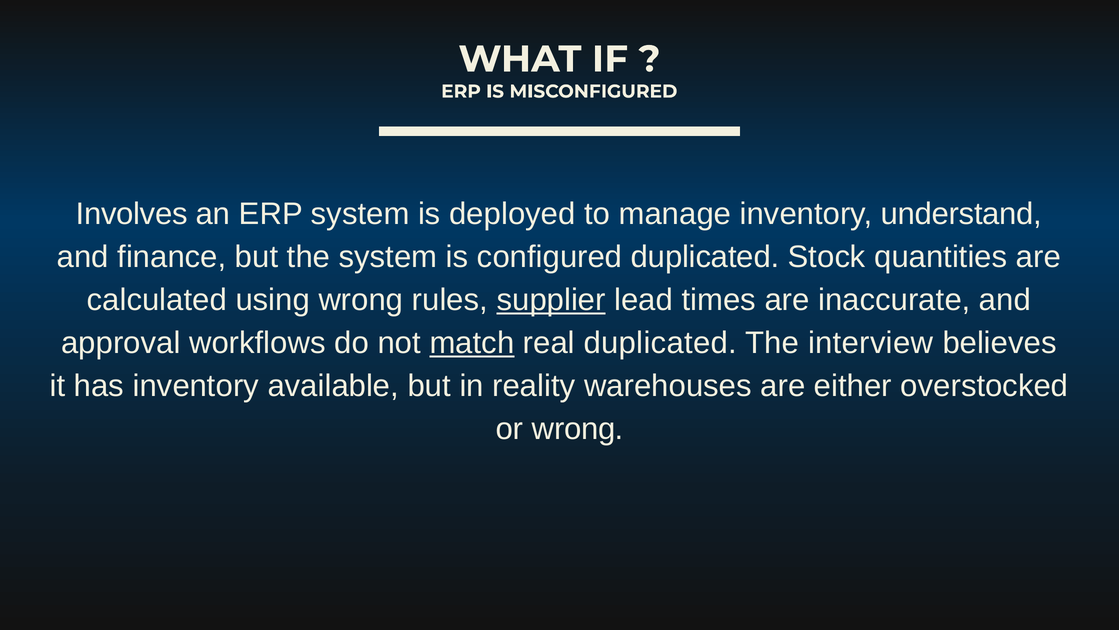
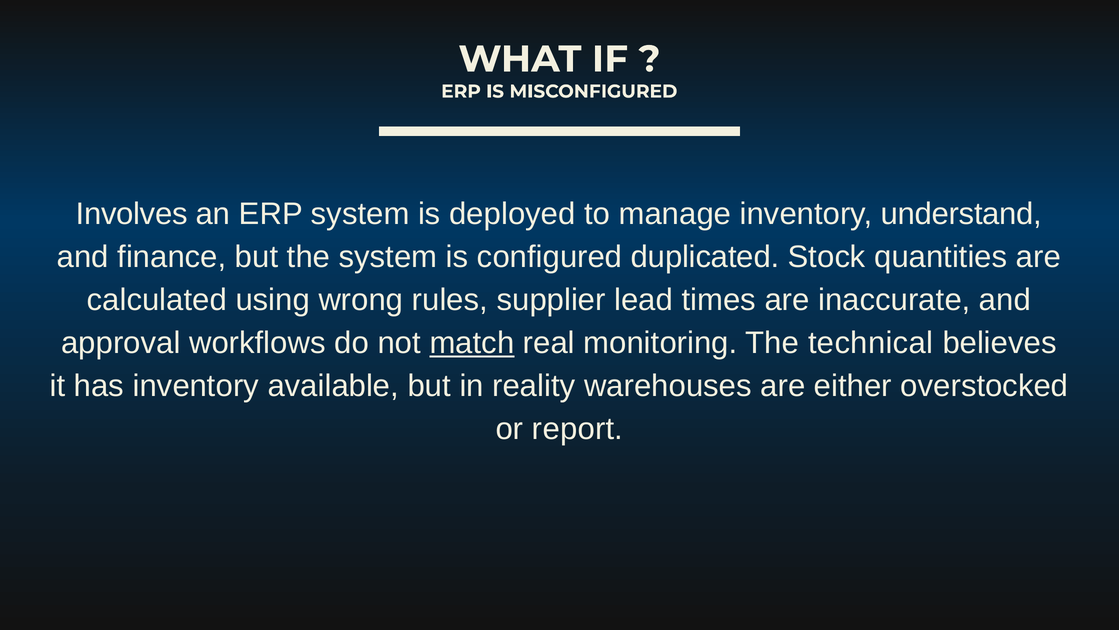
supplier underline: present -> none
real duplicated: duplicated -> monitoring
interview: interview -> technical
or wrong: wrong -> report
